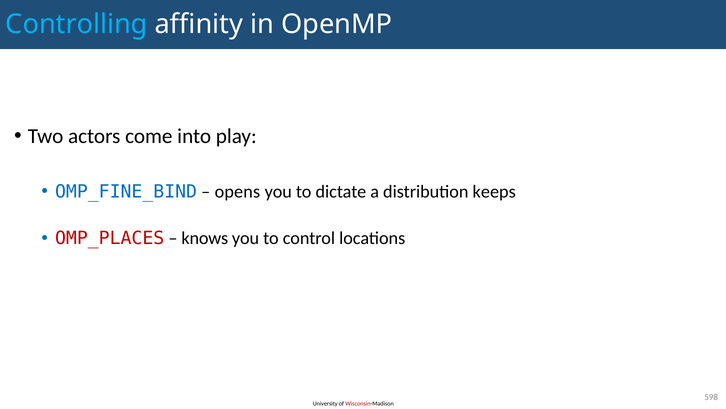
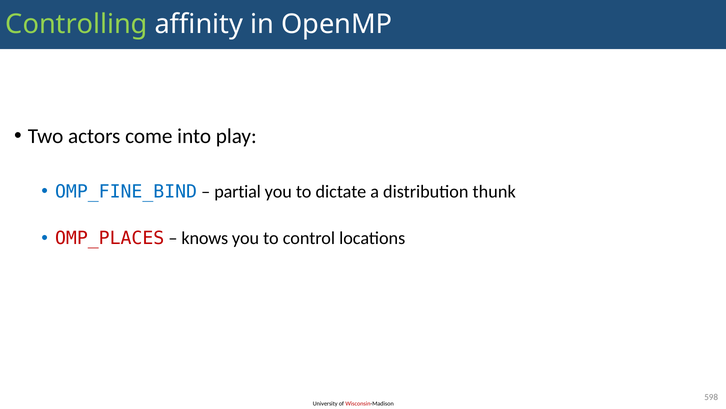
Controlling colour: light blue -> light green
opens: opens -> partial
keeps: keeps -> thunk
